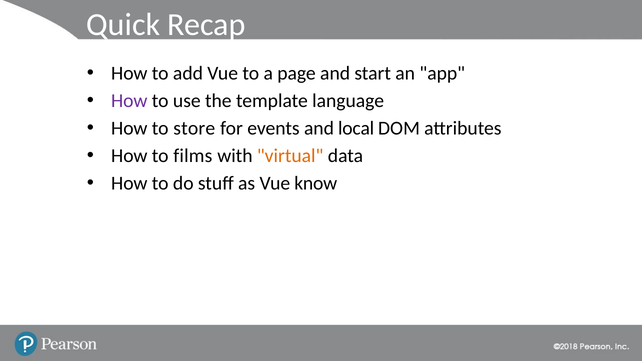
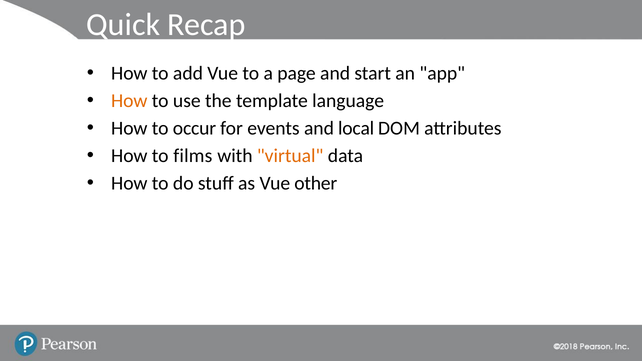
How at (129, 101) colour: purple -> orange
store: store -> occur
know: know -> other
